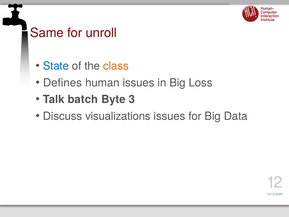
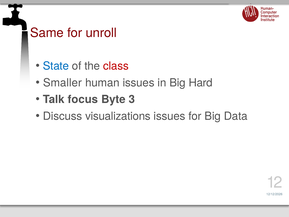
class colour: orange -> red
Defines: Defines -> Smaller
Loss: Loss -> Hard
batch: batch -> focus
